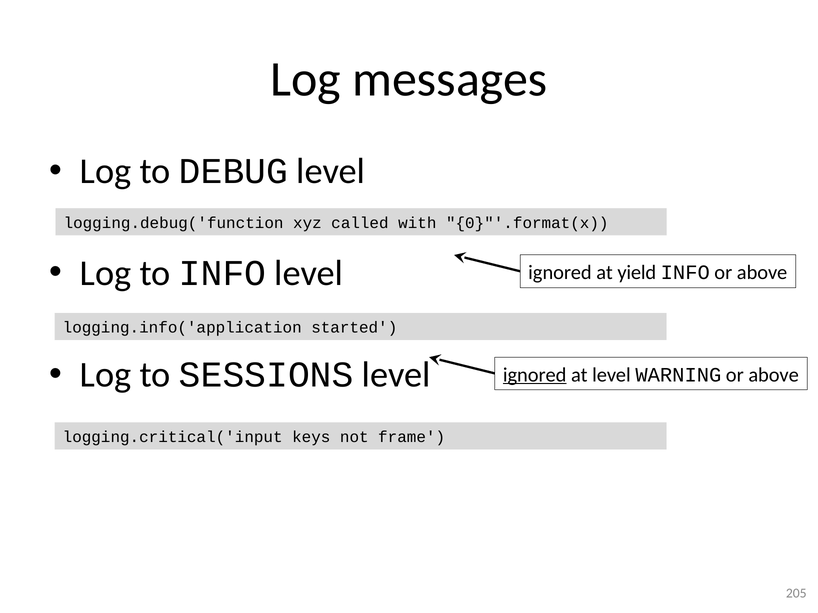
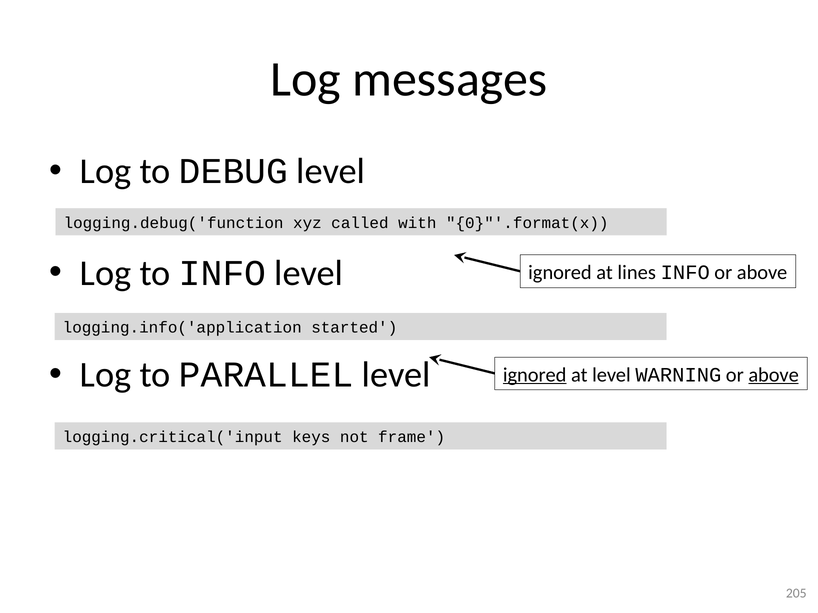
yield: yield -> lines
SESSIONS: SESSIONS -> PARALLEL
above at (774, 375) underline: none -> present
